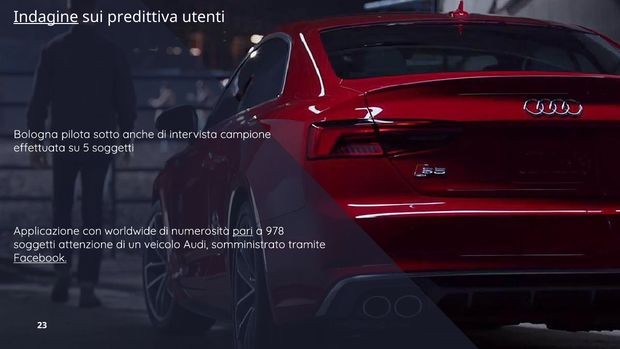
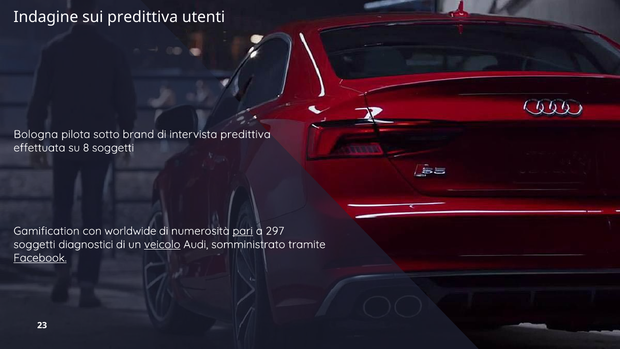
Indagine underline: present -> none
anche: anche -> brand
intervista campione: campione -> predittiva
5: 5 -> 8
Applicazione: Applicazione -> Gamification
978: 978 -> 297
attenzione: attenzione -> diagnostici
veicolo underline: none -> present
